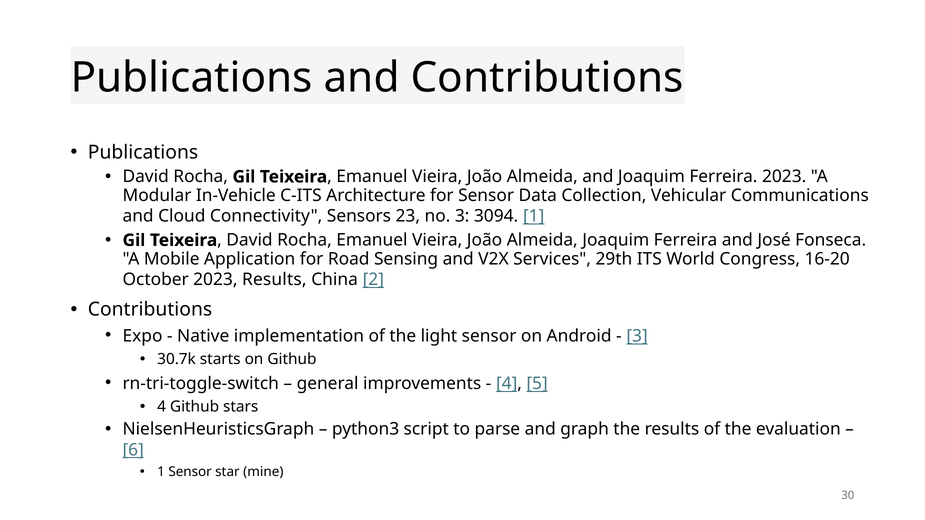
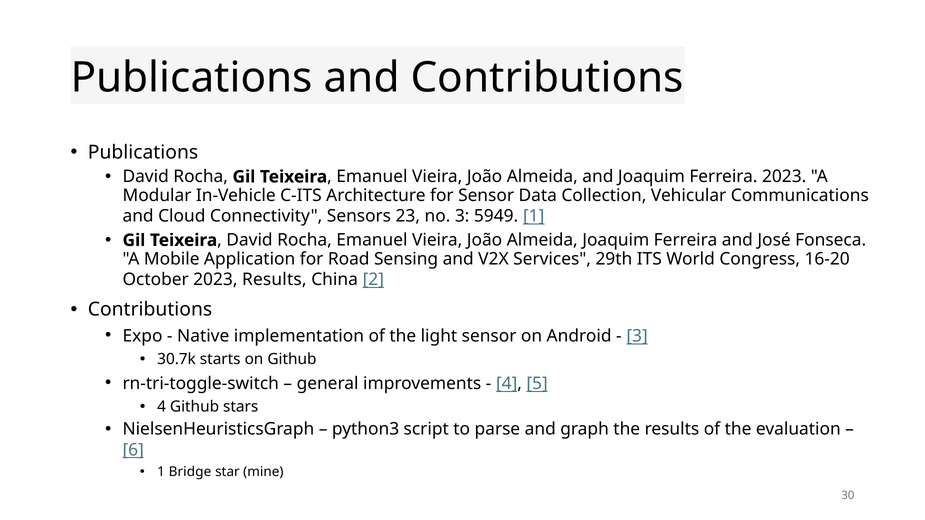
3094: 3094 -> 5949
1 Sensor: Sensor -> Bridge
